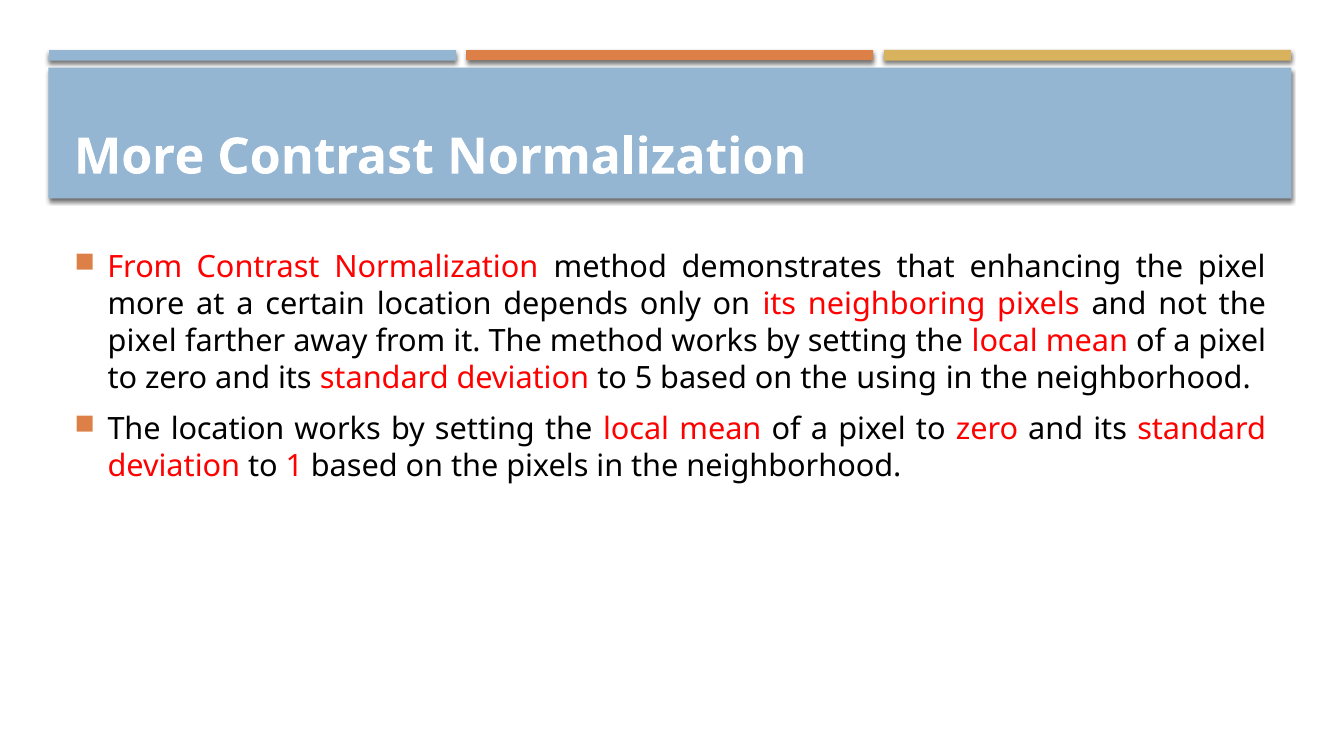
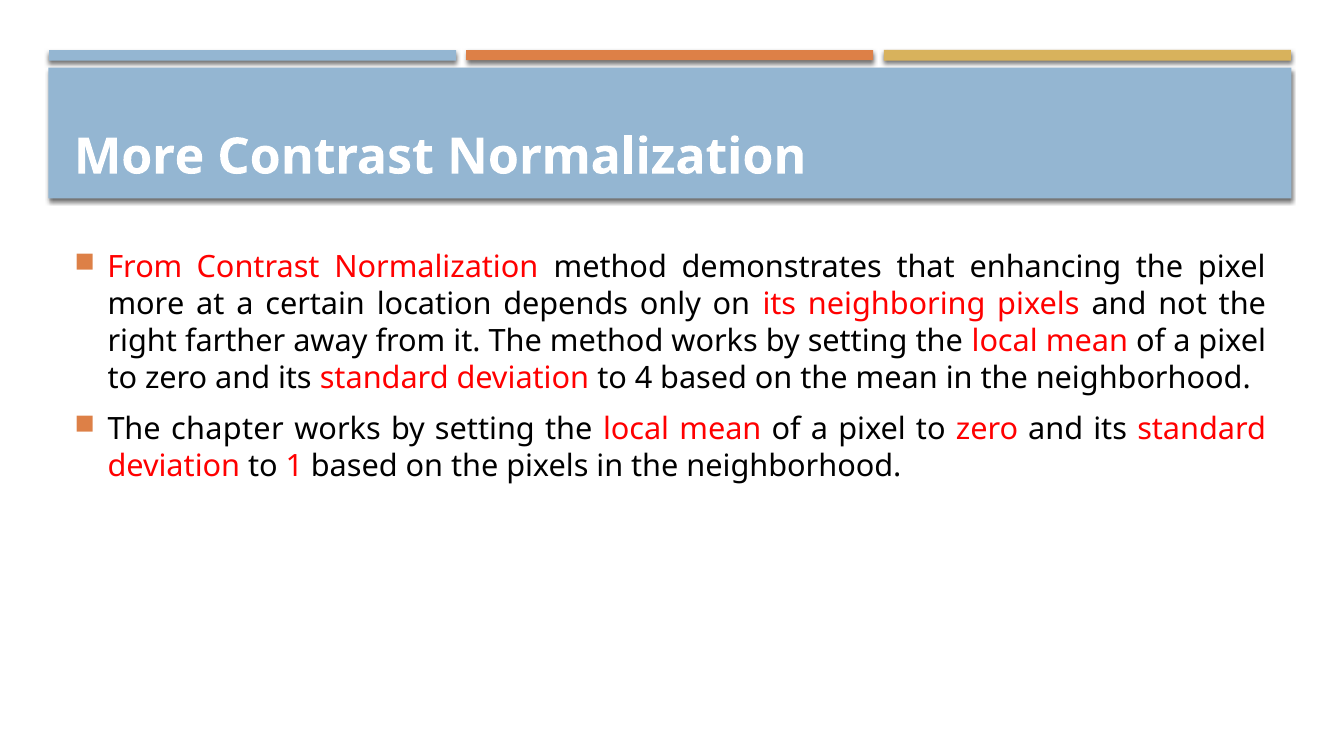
pixel at (142, 341): pixel -> right
5: 5 -> 4
the using: using -> mean
The location: location -> chapter
